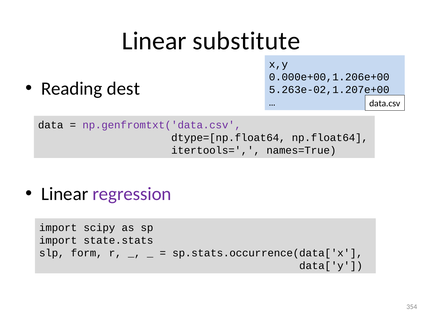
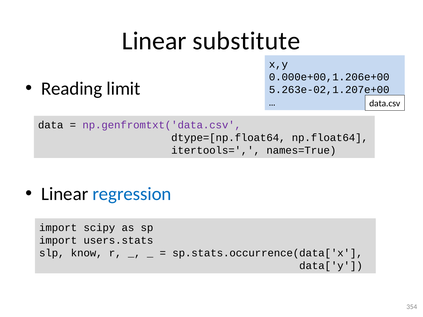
dest: dest -> limit
regression colour: purple -> blue
state.stats: state.stats -> users.stats
form: form -> know
